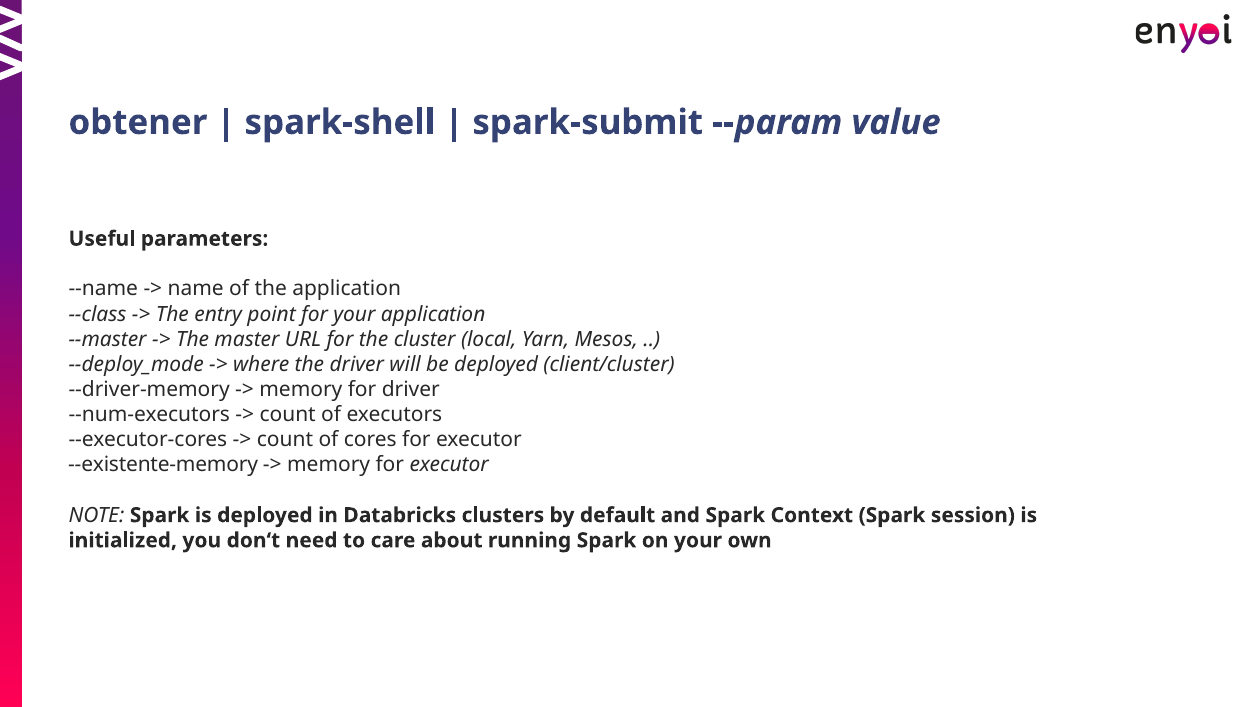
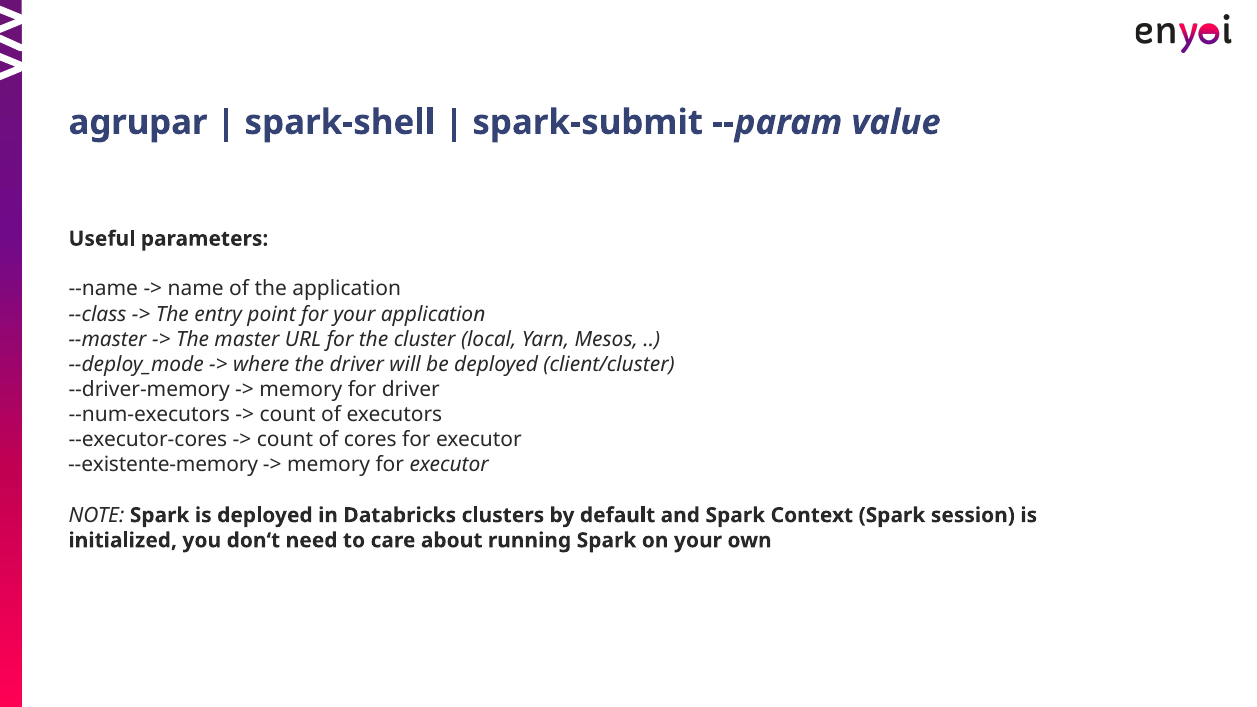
obtener: obtener -> agrupar
